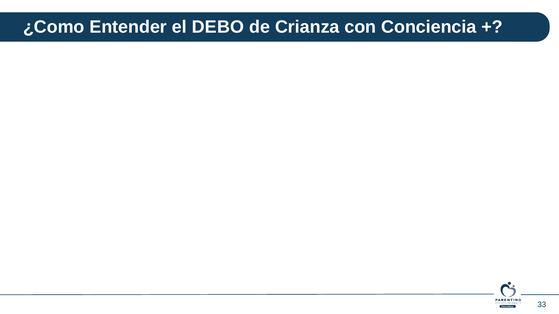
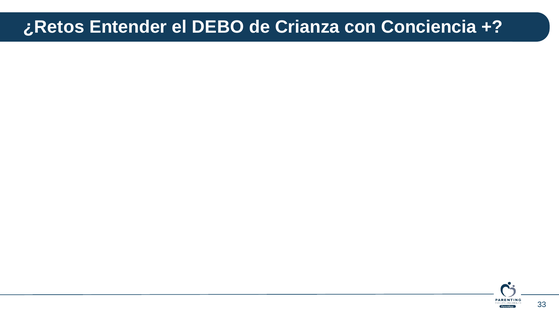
¿Como: ¿Como -> ¿Retos
